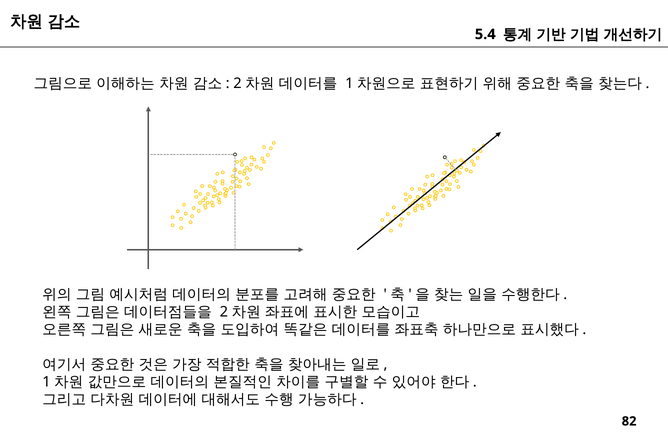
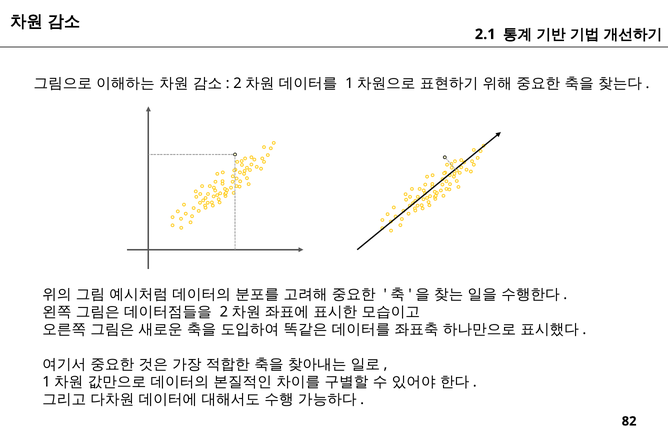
5.4: 5.4 -> 2.1
